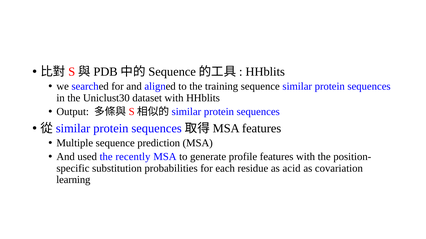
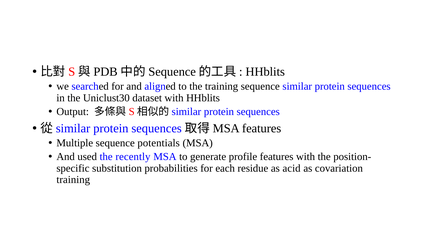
prediction: prediction -> potentials
learning at (73, 180): learning -> training
